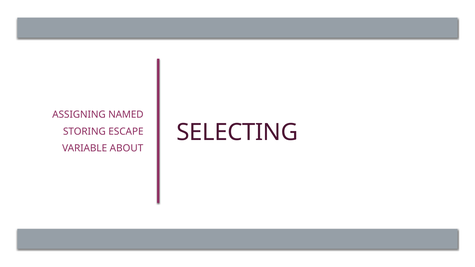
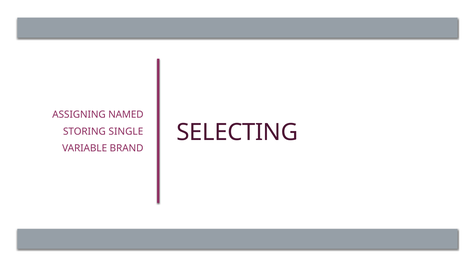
ESCAPE: ESCAPE -> SINGLE
ABOUT: ABOUT -> BRAND
